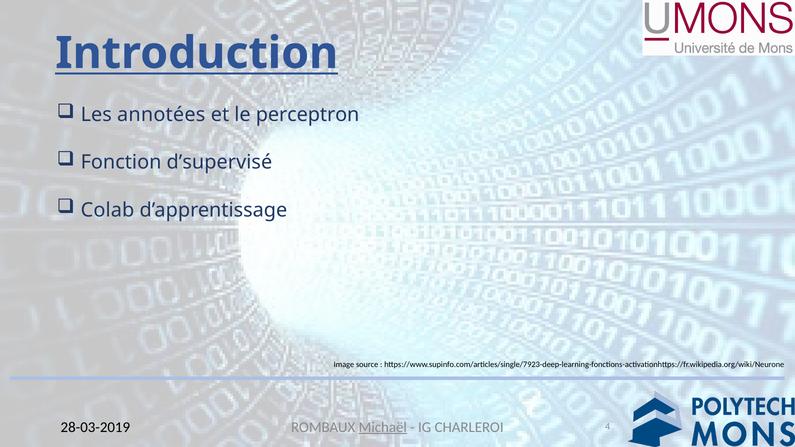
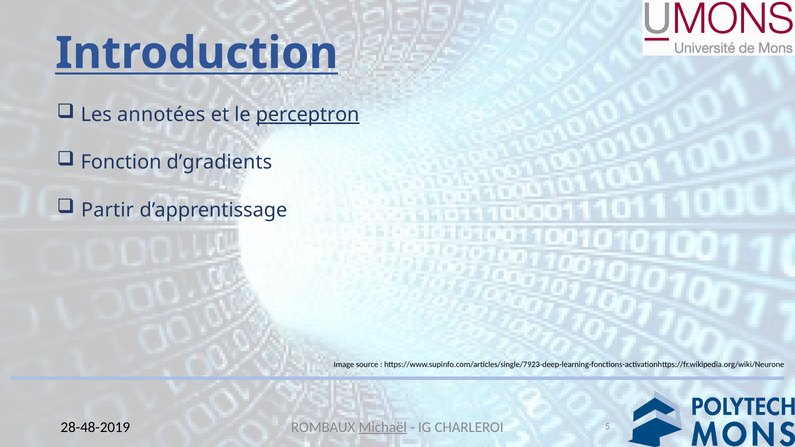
perceptron underline: none -> present
d’supervisé: d’supervisé -> d’gradients
Colab: Colab -> Partir
4: 4 -> 5
28-03-2019: 28-03-2019 -> 28-48-2019
